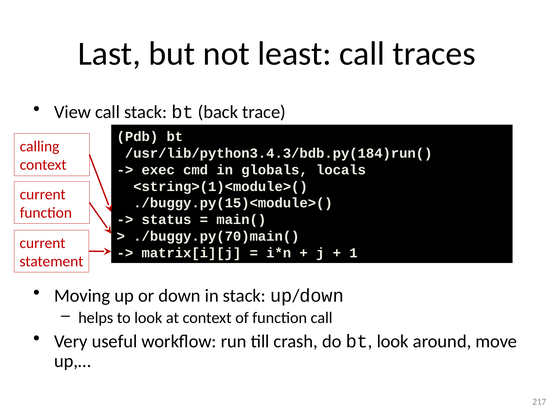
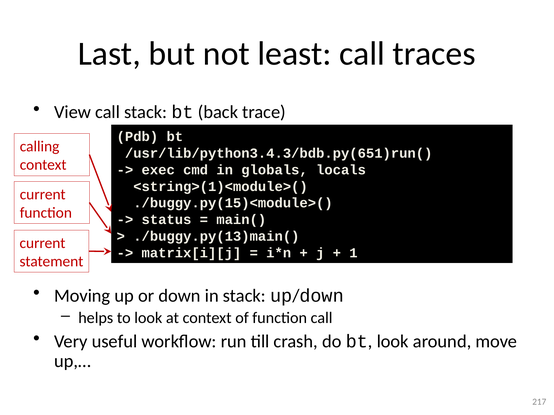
/usr/lib/python3.4.3/bdb.py(184)run(: /usr/lib/python3.4.3/bdb.py(184)run( -> /usr/lib/python3.4.3/bdb.py(651)run(
./buggy.py(70)main(: ./buggy.py(70)main( -> ./buggy.py(13)main(
